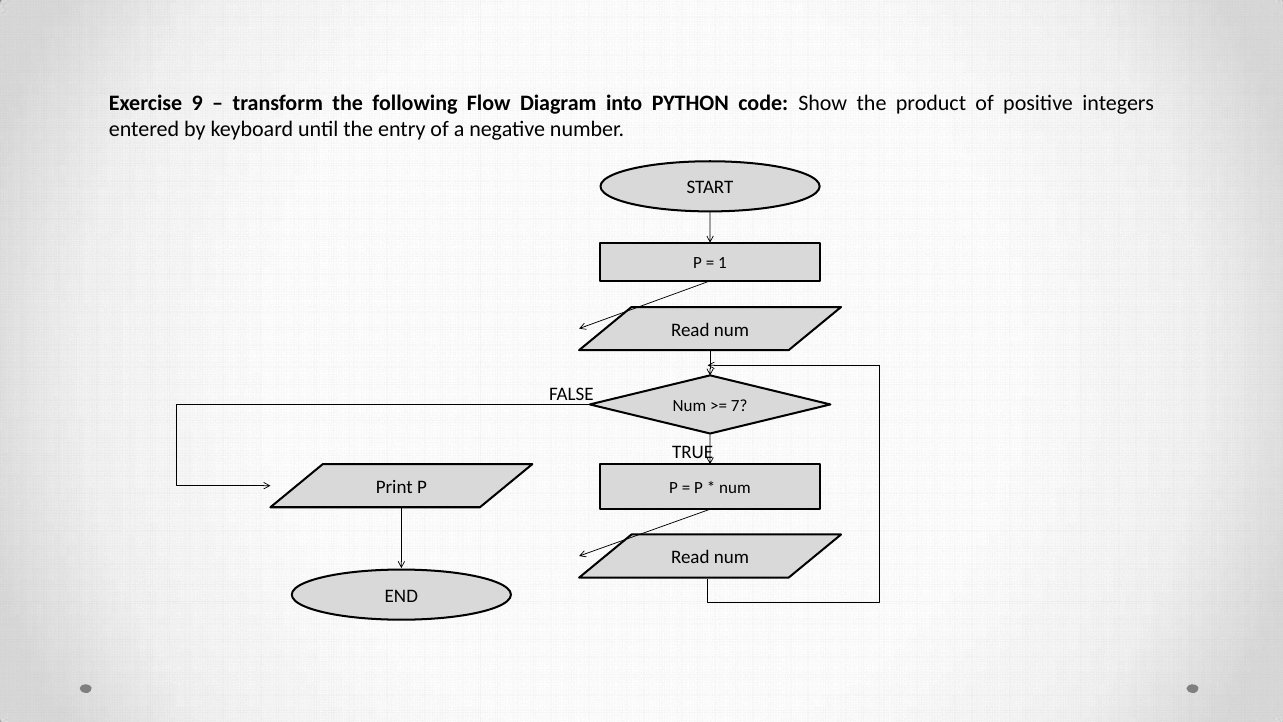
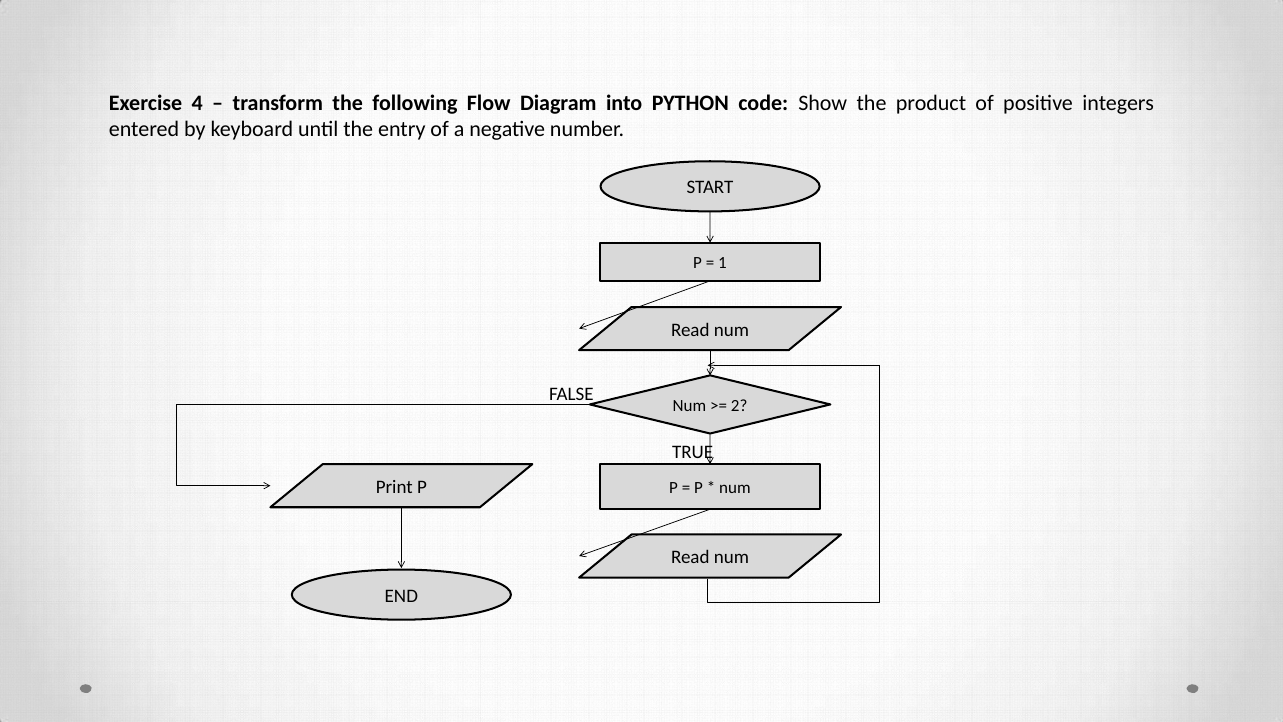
9: 9 -> 4
7: 7 -> 2
